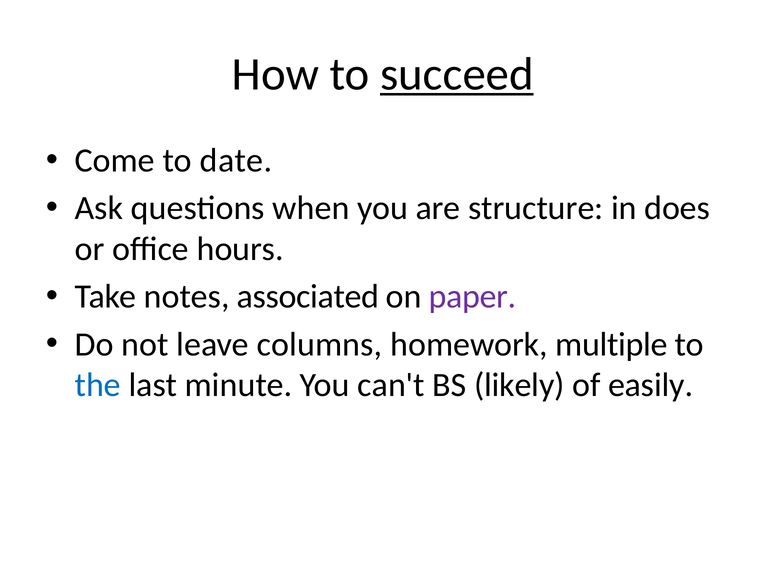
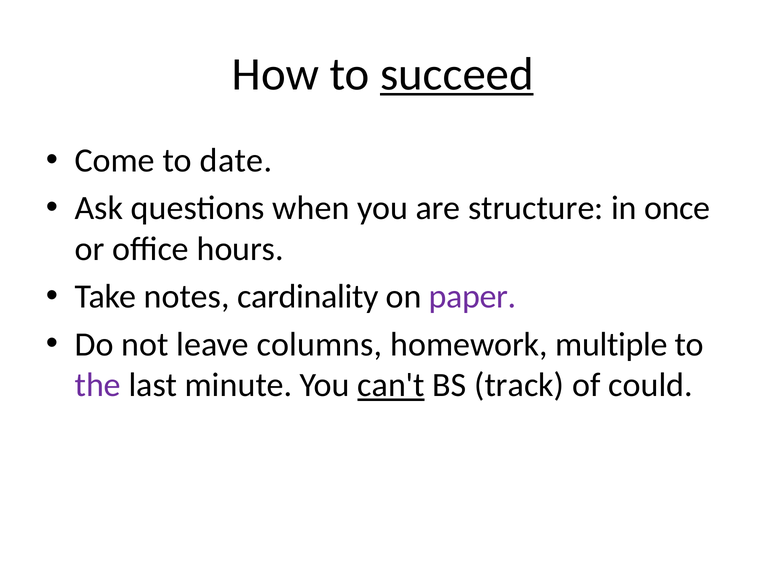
does: does -> once
associated: associated -> cardinality
the colour: blue -> purple
can't underline: none -> present
likely: likely -> track
easily: easily -> could
